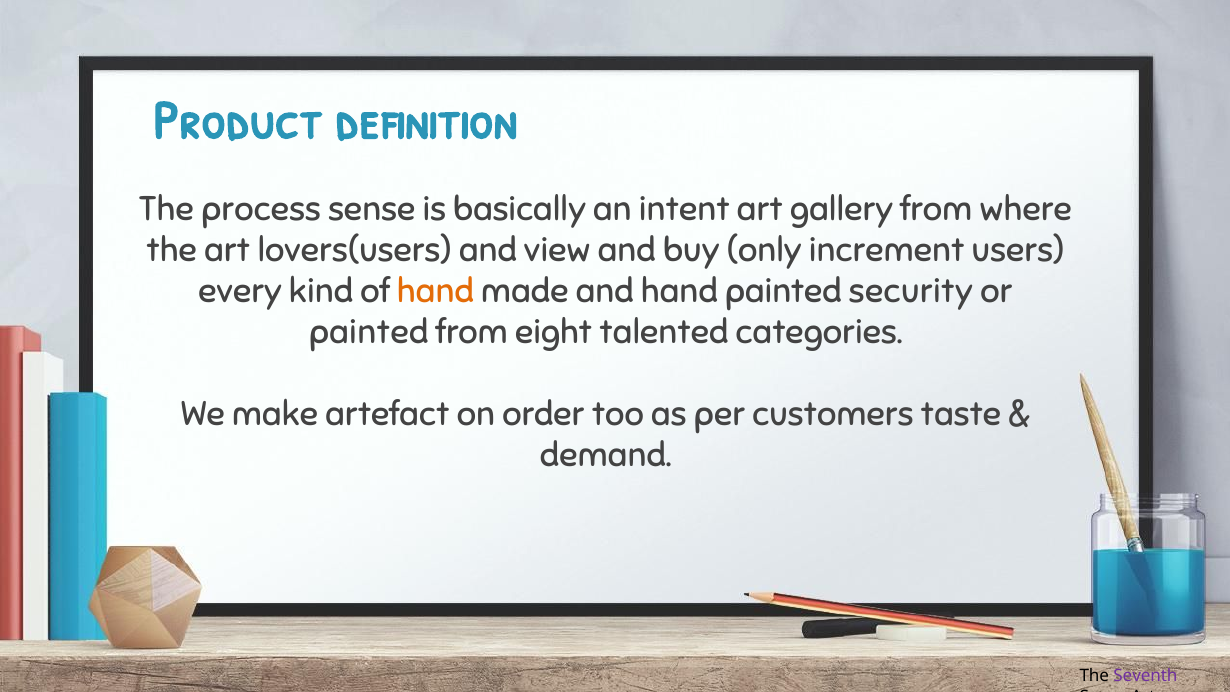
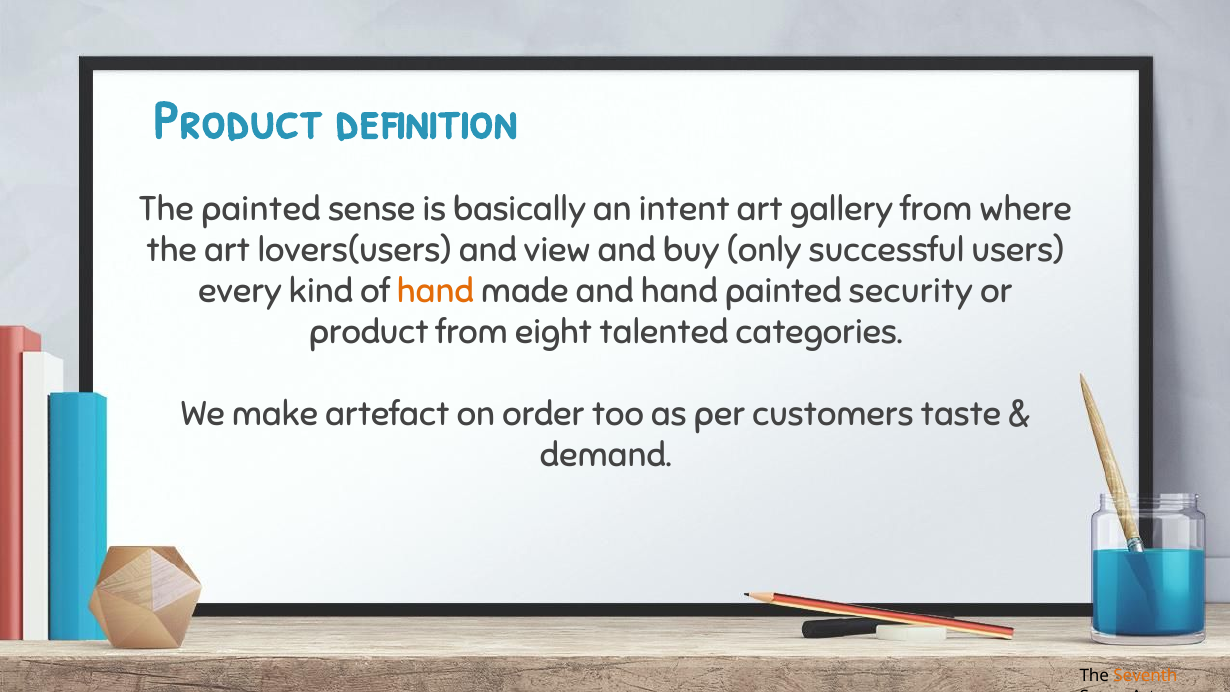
The process: process -> painted
increment: increment -> successful
painted at (369, 332): painted -> product
Seventh colour: purple -> orange
